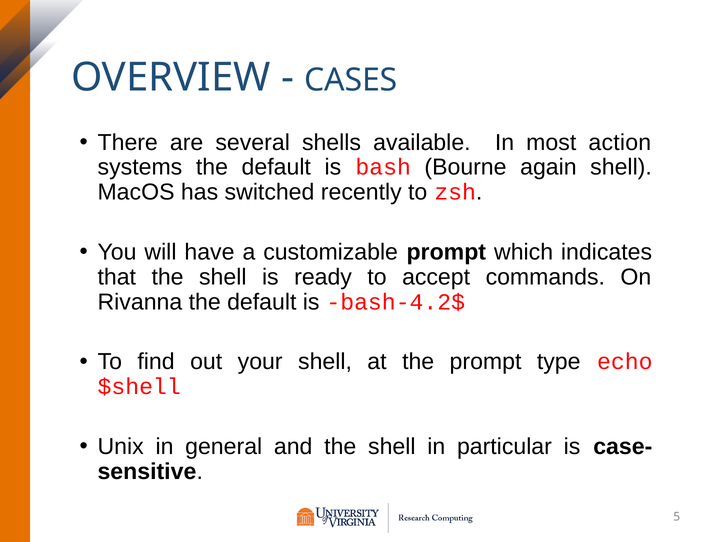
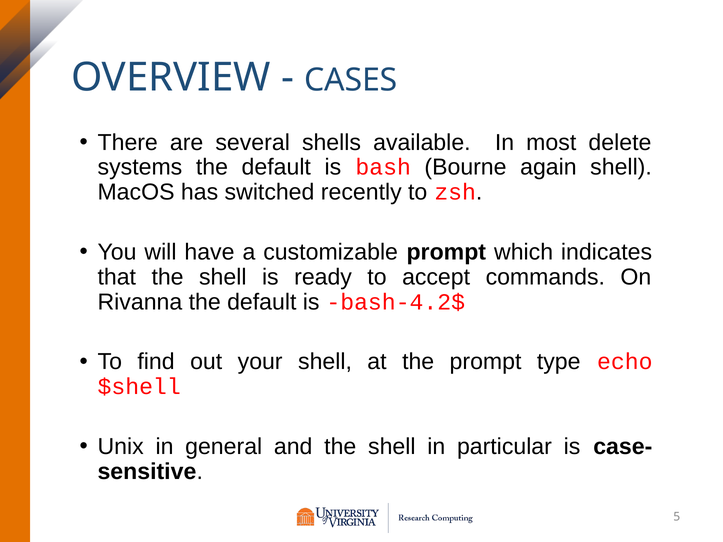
action: action -> delete
